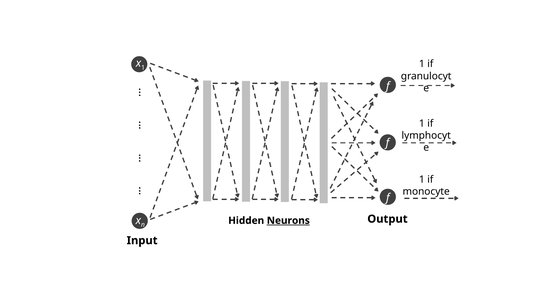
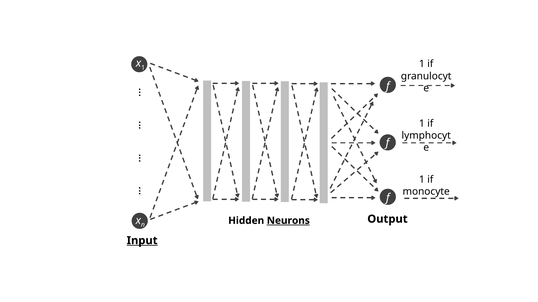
Input underline: none -> present
